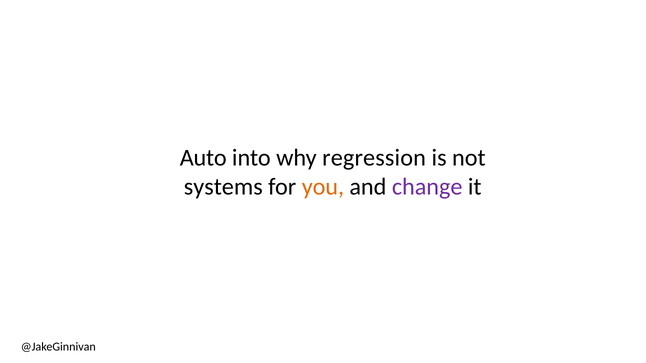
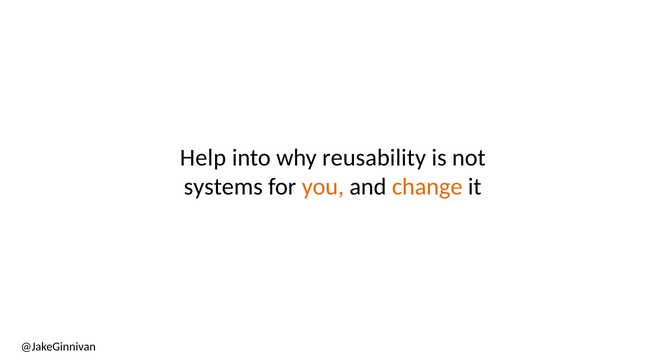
Auto: Auto -> Help
regression: regression -> reusability
change colour: purple -> orange
